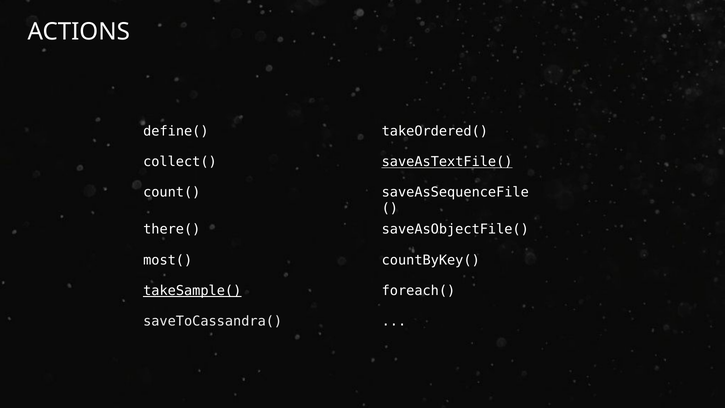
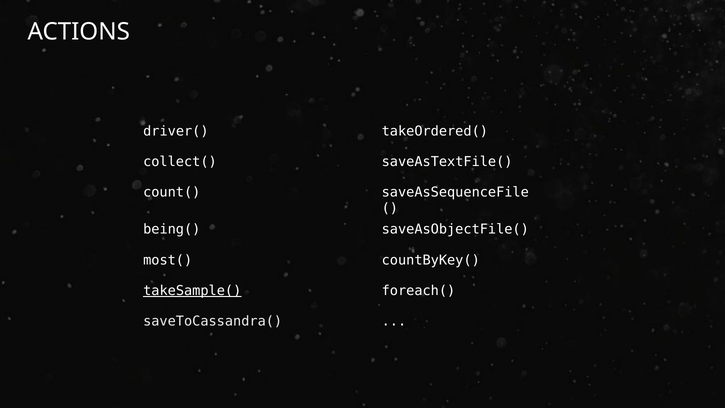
define(: define( -> driver(
saveAsTextFile( underline: present -> none
there(: there( -> being(
